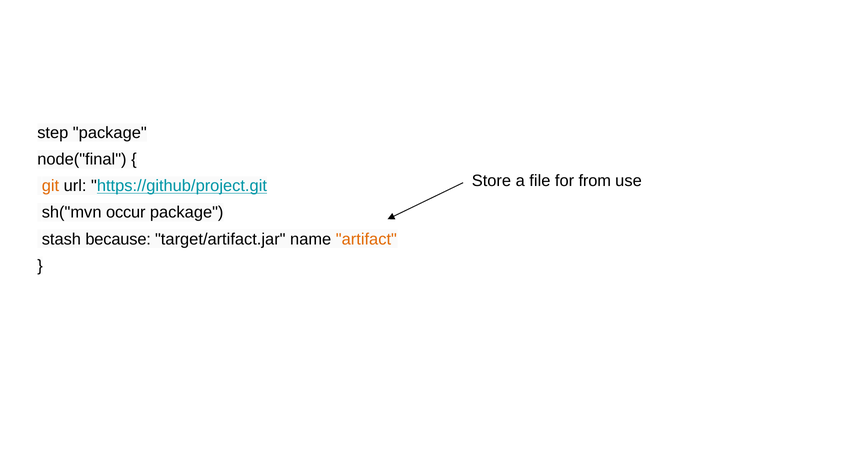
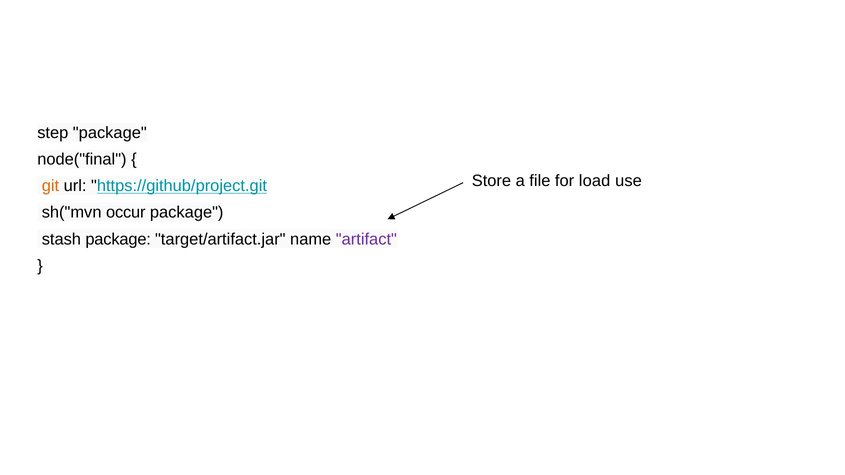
from: from -> load
stash because: because -> package
artifact colour: orange -> purple
